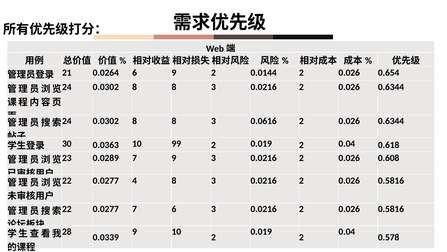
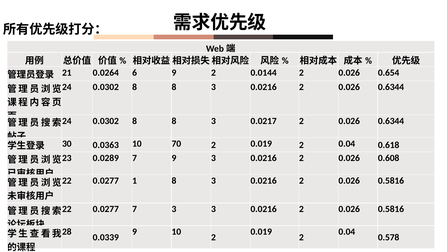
0.0616: 0.0616 -> 0.0217
99: 99 -> 70
4: 4 -> 1
7 6: 6 -> 3
